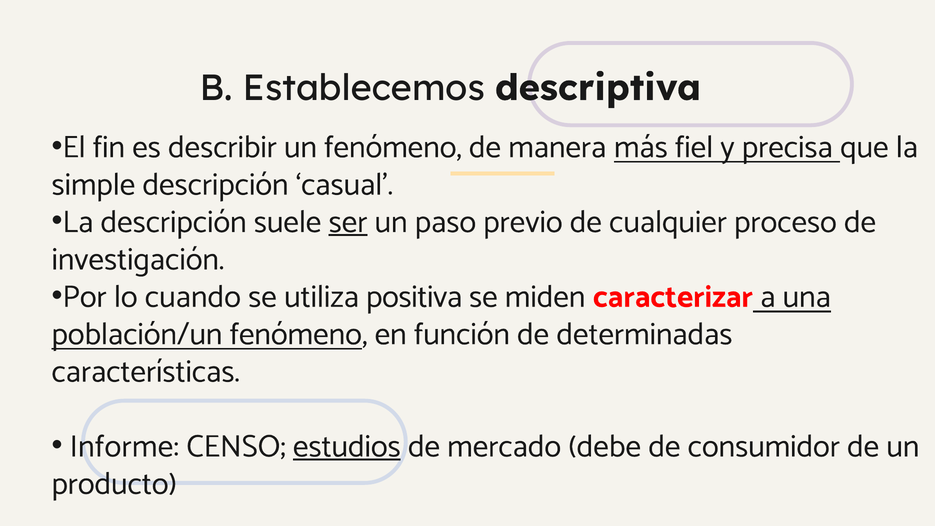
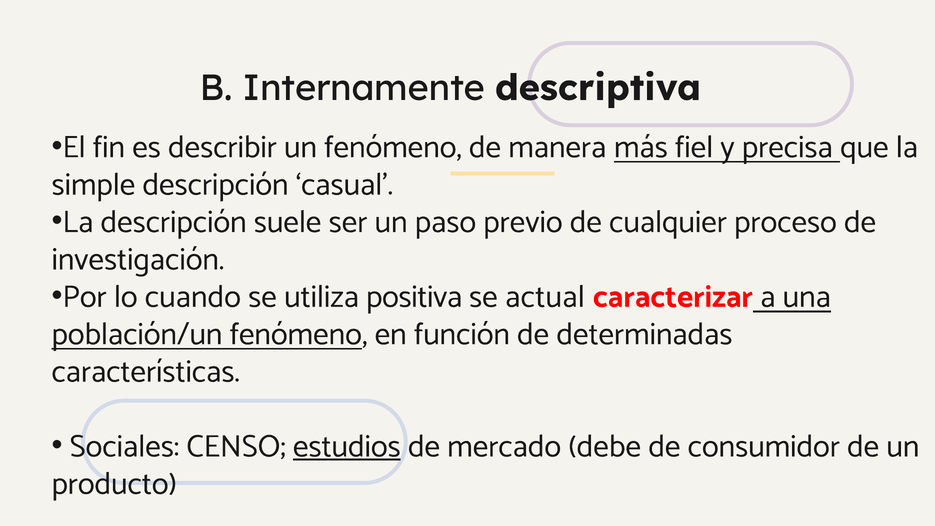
Establecemos: Establecemos -> Internamente
ser underline: present -> none
miden: miden -> actual
Informe: Informe -> Sociales
